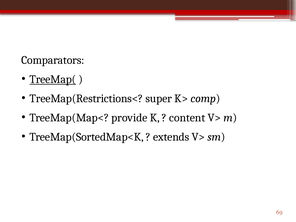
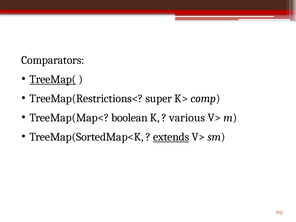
provide: provide -> boolean
content: content -> various
extends underline: none -> present
